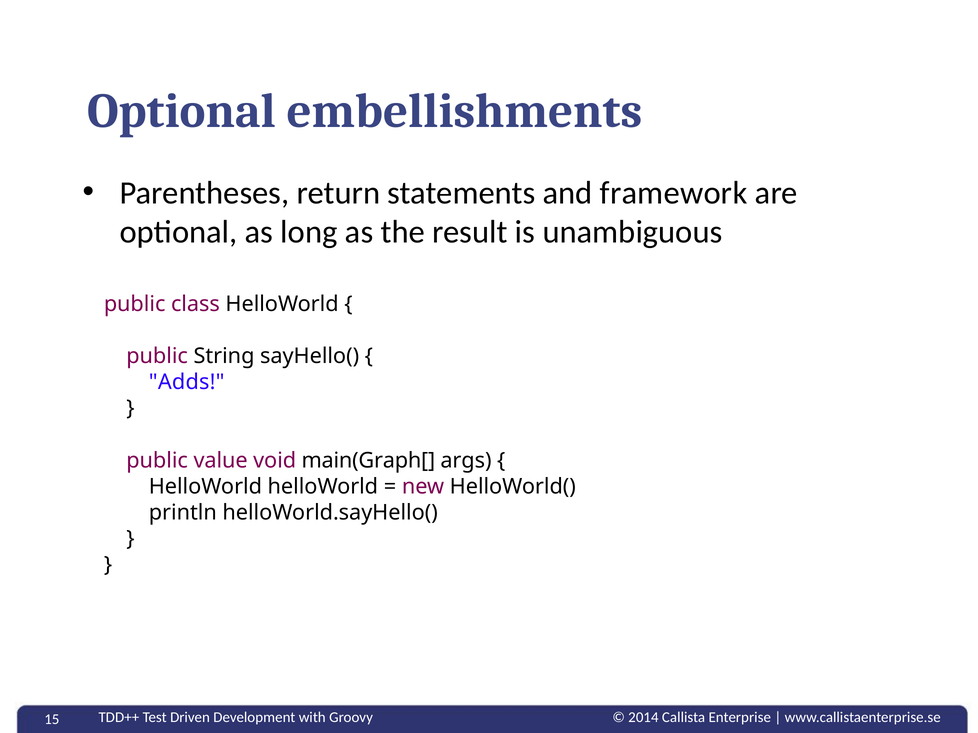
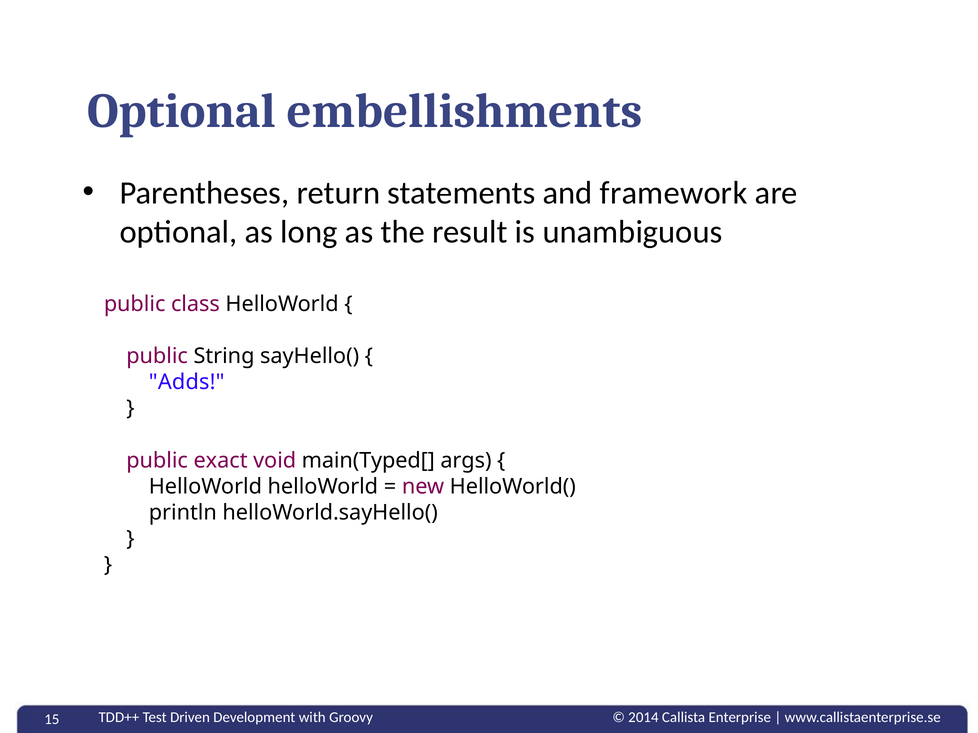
value: value -> exact
main(Graph[: main(Graph[ -> main(Typed[
